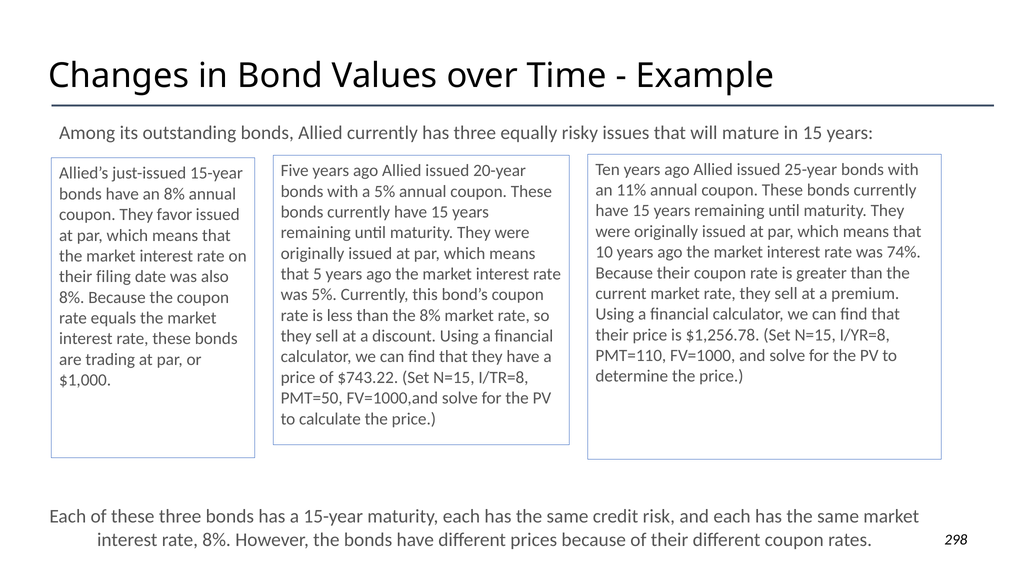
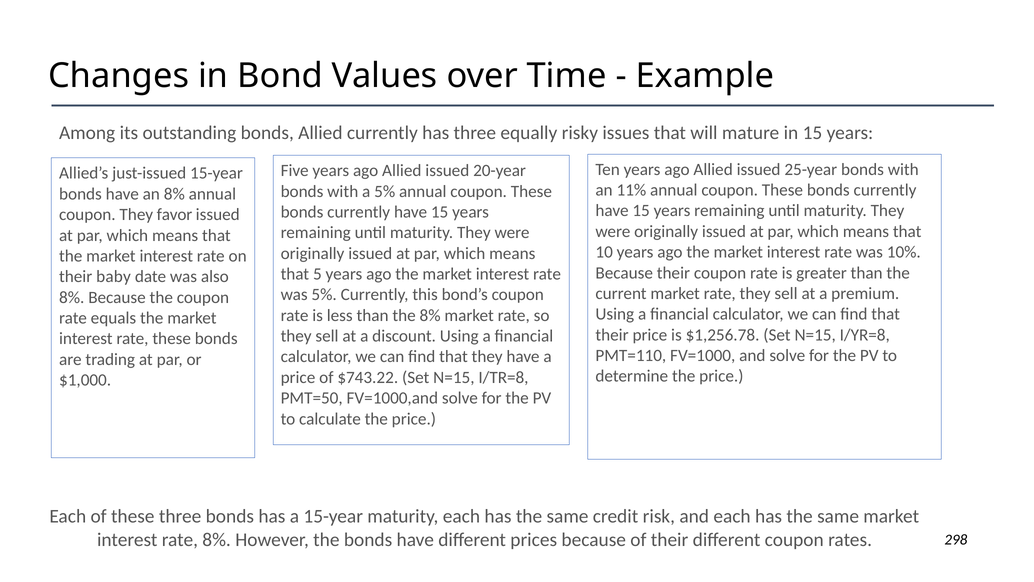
74%: 74% -> 10%
filing: filing -> baby
